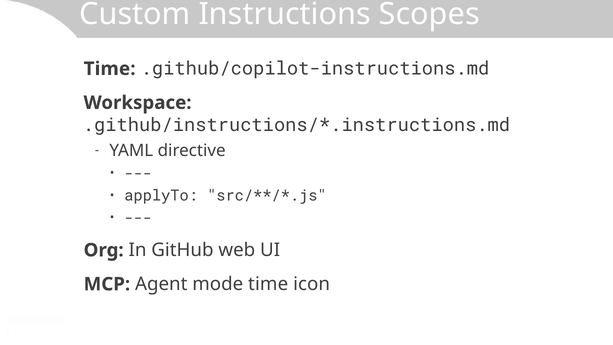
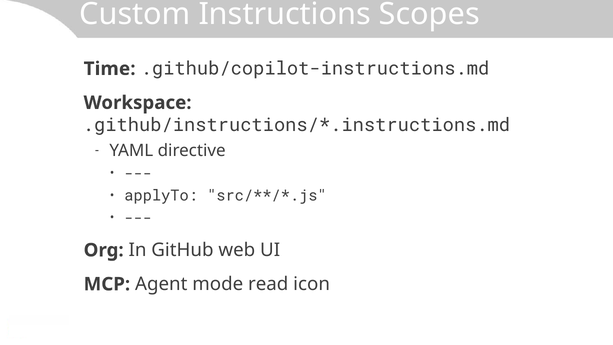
mode time: time -> read
